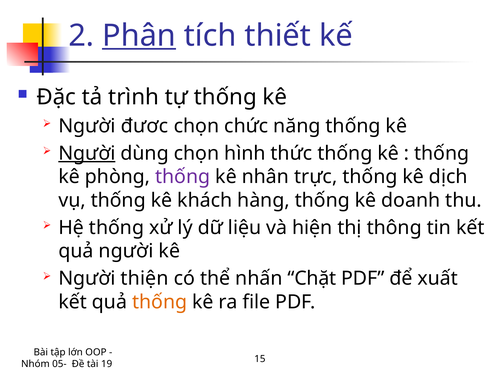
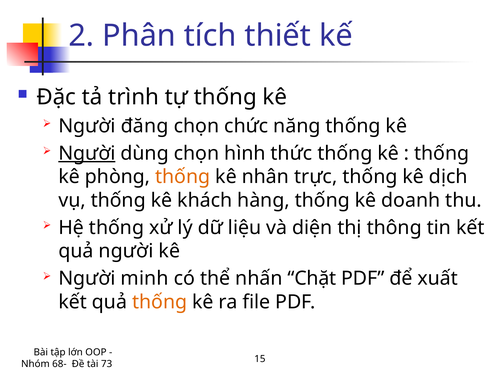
Phân underline: present -> none
đươc: đươc -> đăng
thống at (183, 177) colour: purple -> orange
hiện: hiện -> diện
thiện: thiện -> minh
05-: 05- -> 68-
19: 19 -> 73
